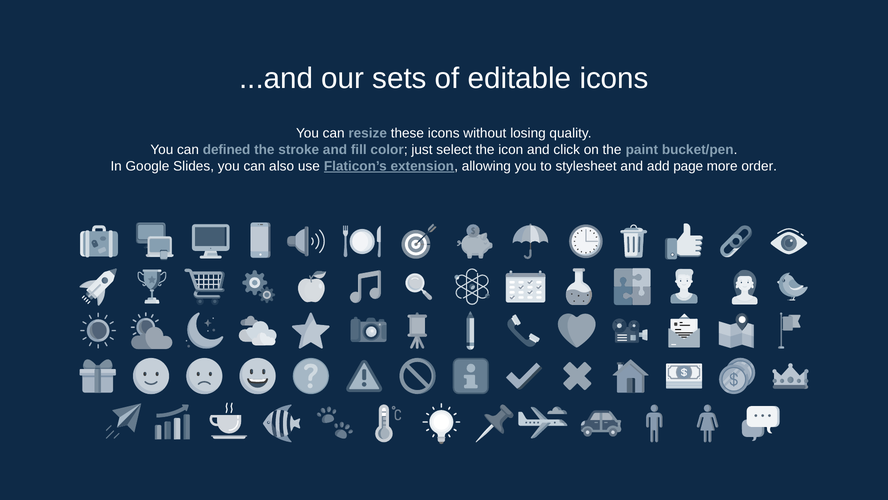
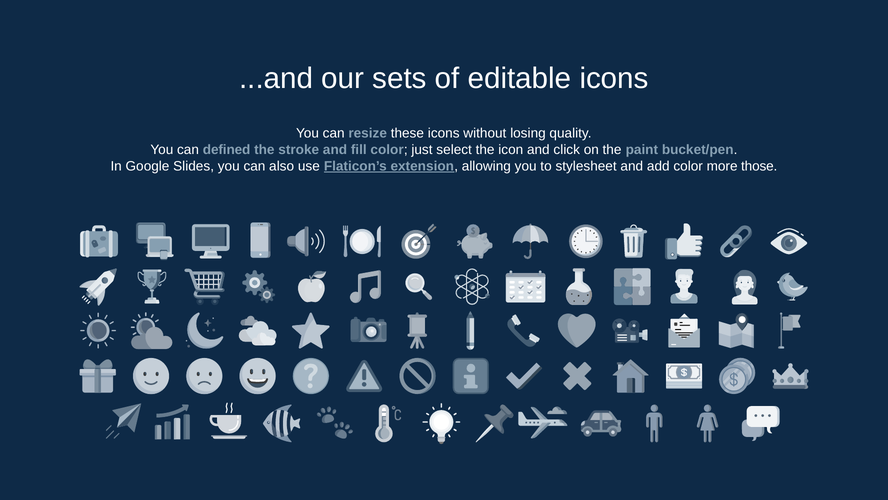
add page: page -> color
order: order -> those
